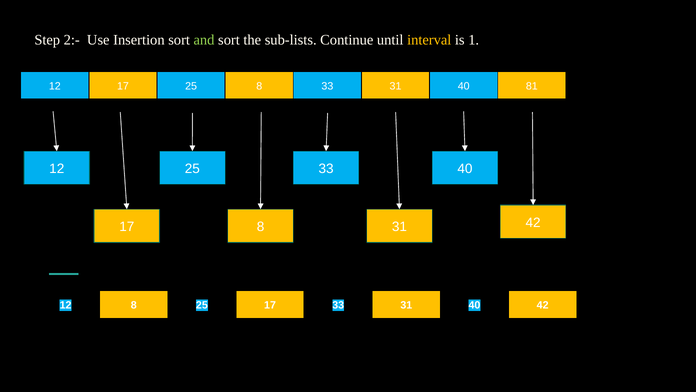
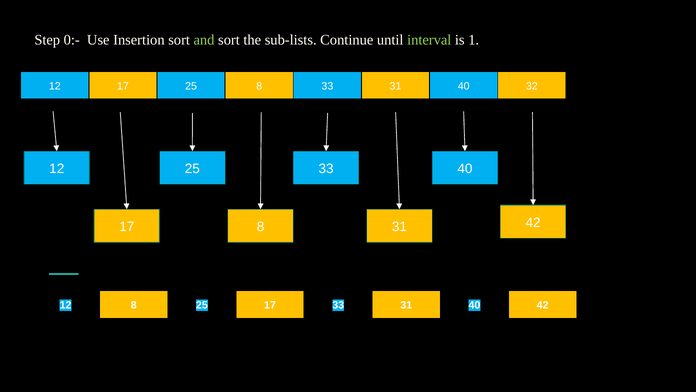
2:-: 2:- -> 0:-
interval colour: yellow -> light green
81: 81 -> 32
